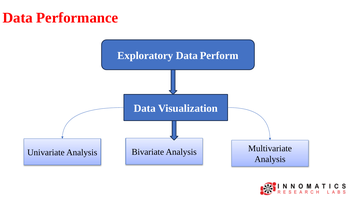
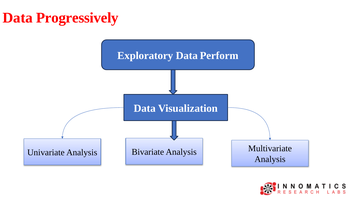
Performance: Performance -> Progressively
